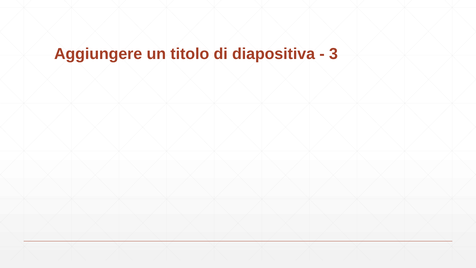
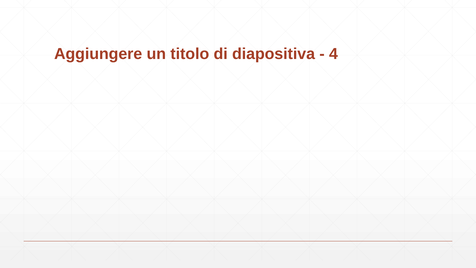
3: 3 -> 4
